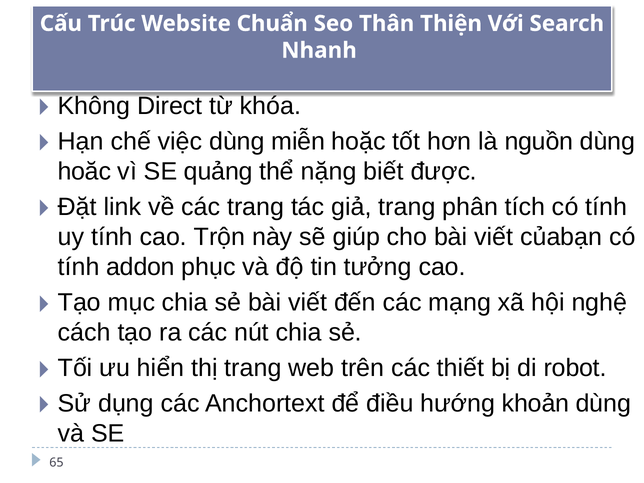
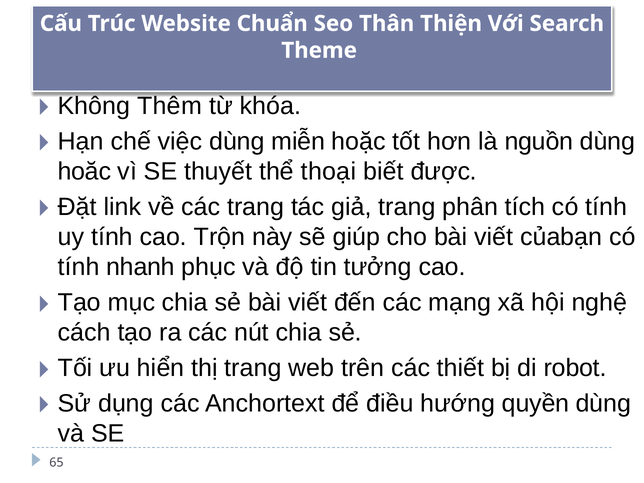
Nhanh: Nhanh -> Theme
Direct: Direct -> Thêm
quảng: quảng -> thuyết
nặng: nặng -> thoại
addon: addon -> nhanh
khoản: khoản -> quyền
